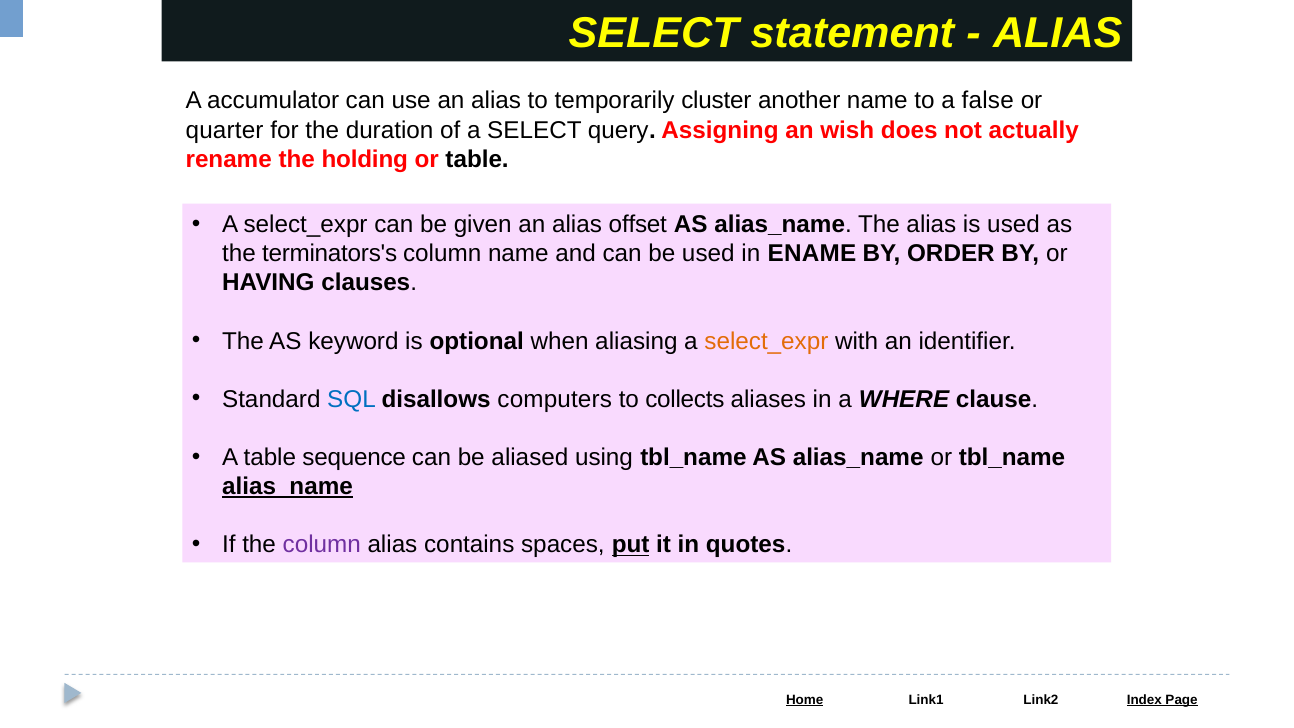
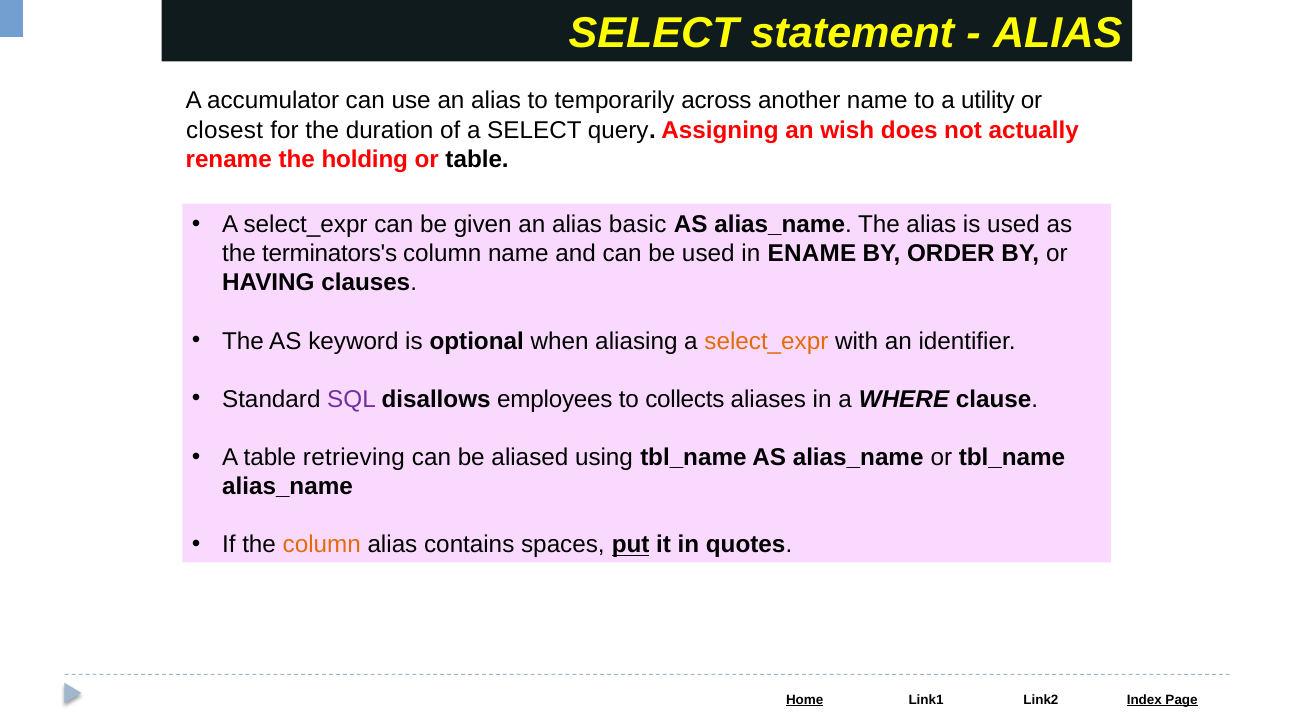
cluster: cluster -> across
false: false -> utility
quarter: quarter -> closest
offset: offset -> basic
SQL colour: blue -> purple
computers: computers -> employees
sequence: sequence -> retrieving
alias_name at (287, 487) underline: present -> none
column at (322, 545) colour: purple -> orange
